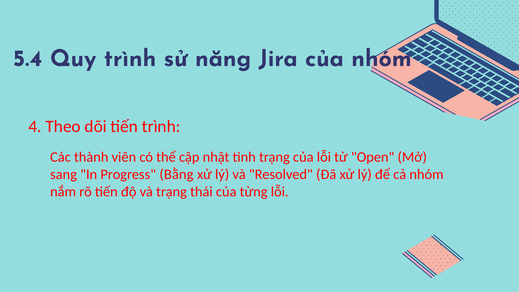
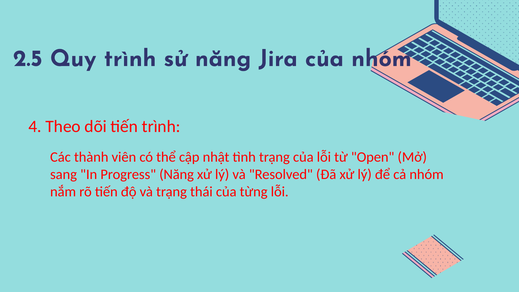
5.4: 5.4 -> 2.5
Progress Bằng: Bằng -> Năng
